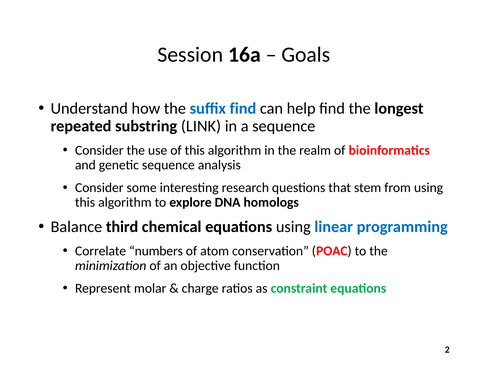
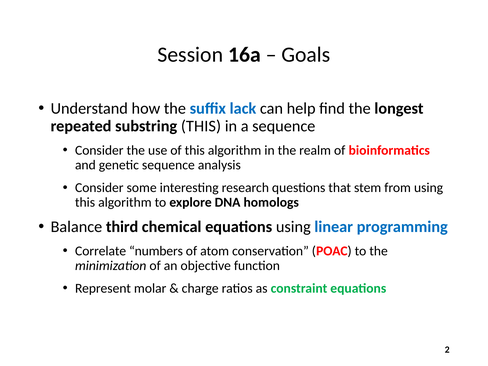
suffix find: find -> lack
substring LINK: LINK -> THIS
